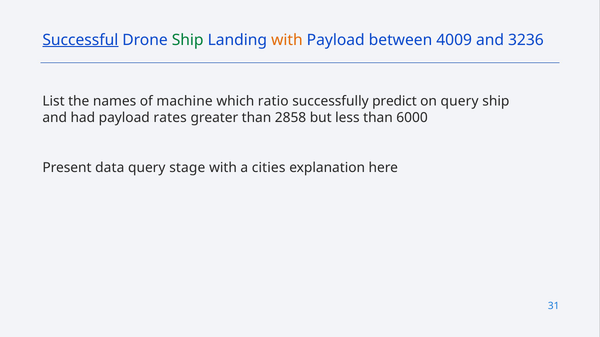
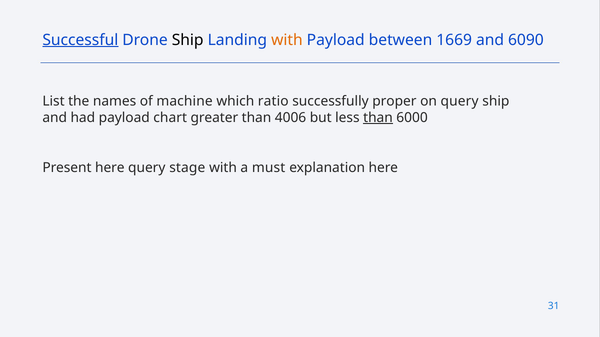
Ship at (188, 40) colour: green -> black
4009: 4009 -> 1669
3236: 3236 -> 6090
predict: predict -> proper
rates: rates -> chart
2858: 2858 -> 4006
than at (378, 118) underline: none -> present
Present data: data -> here
cities: cities -> must
